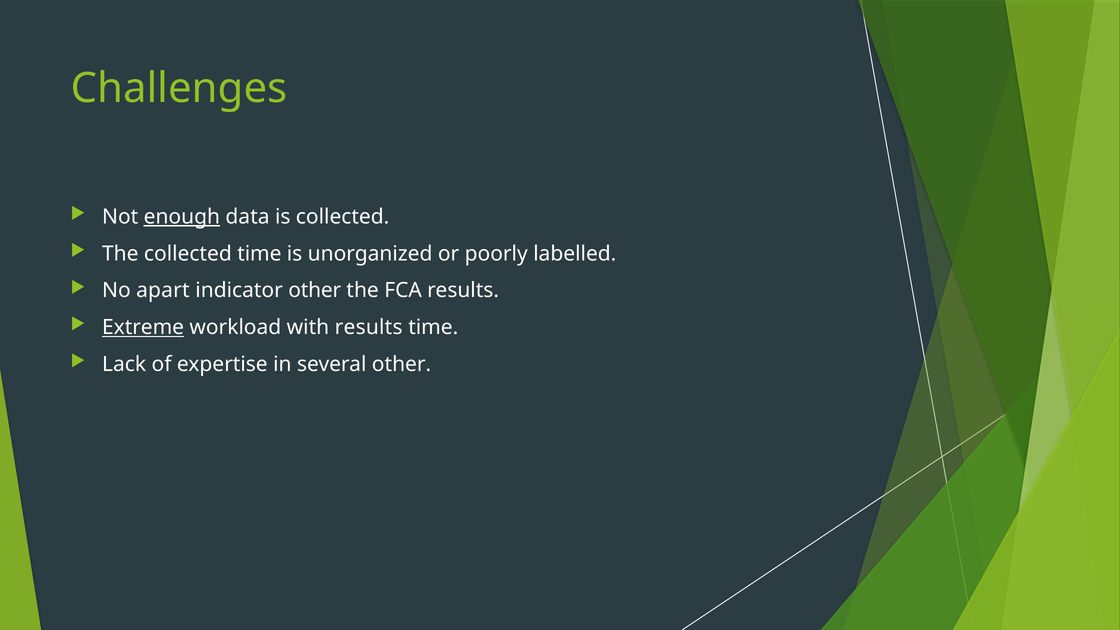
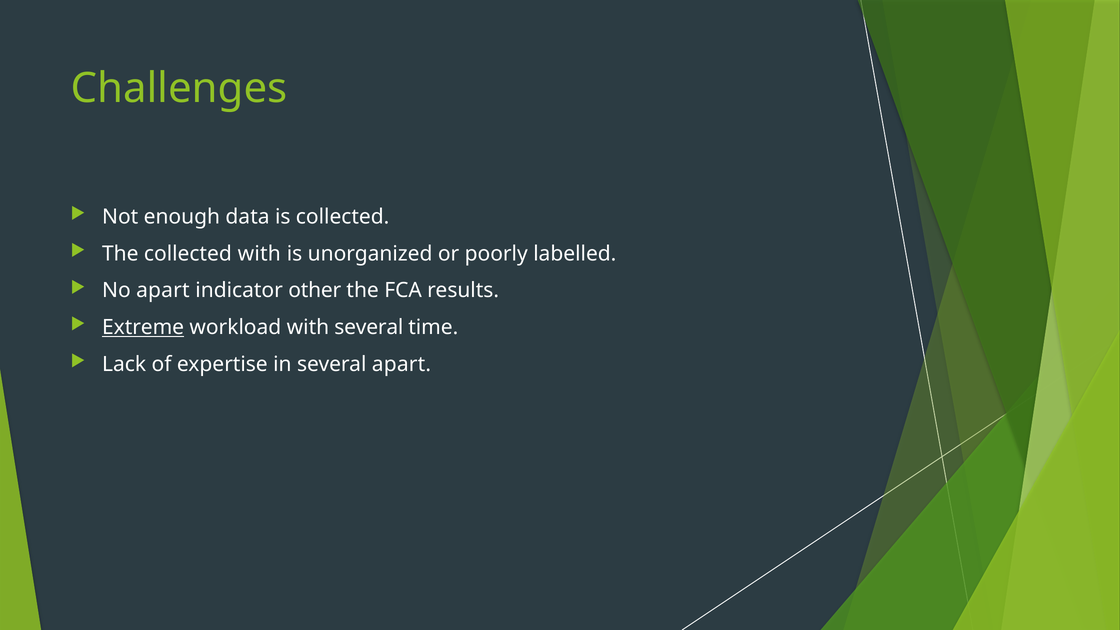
enough underline: present -> none
collected time: time -> with
with results: results -> several
several other: other -> apart
